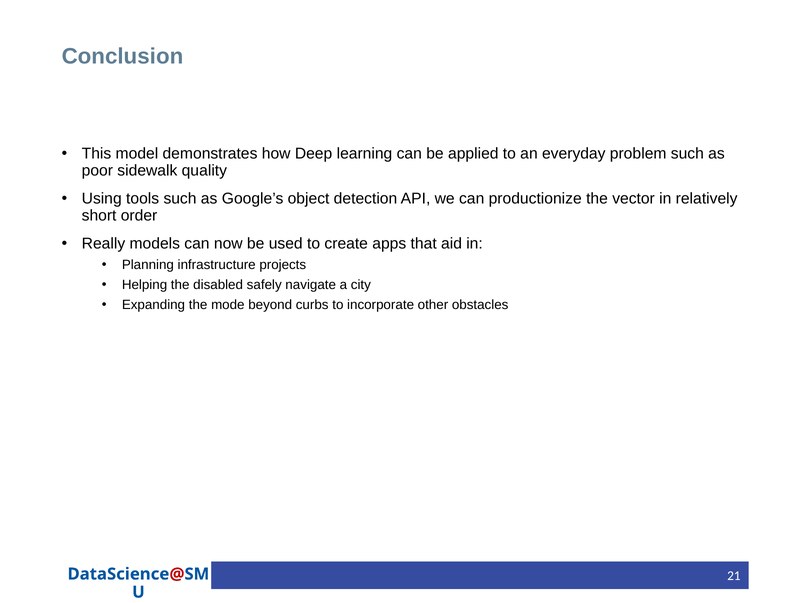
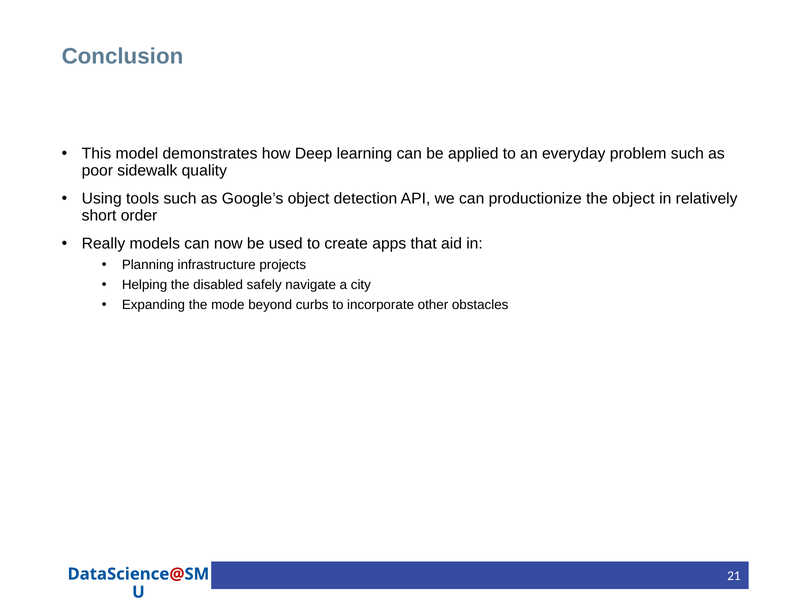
the vector: vector -> object
